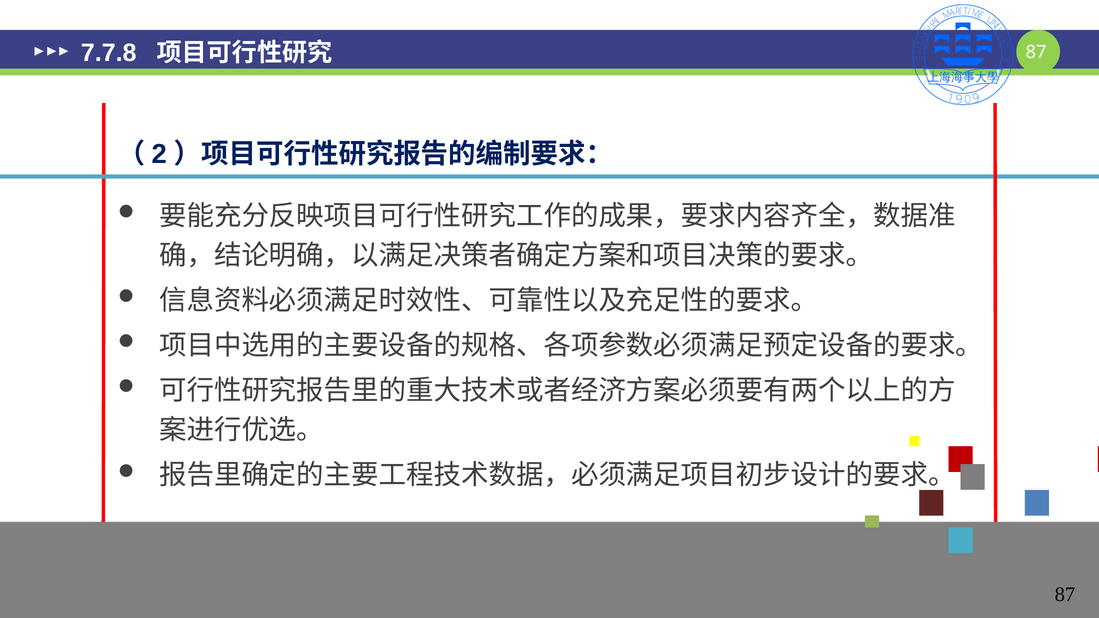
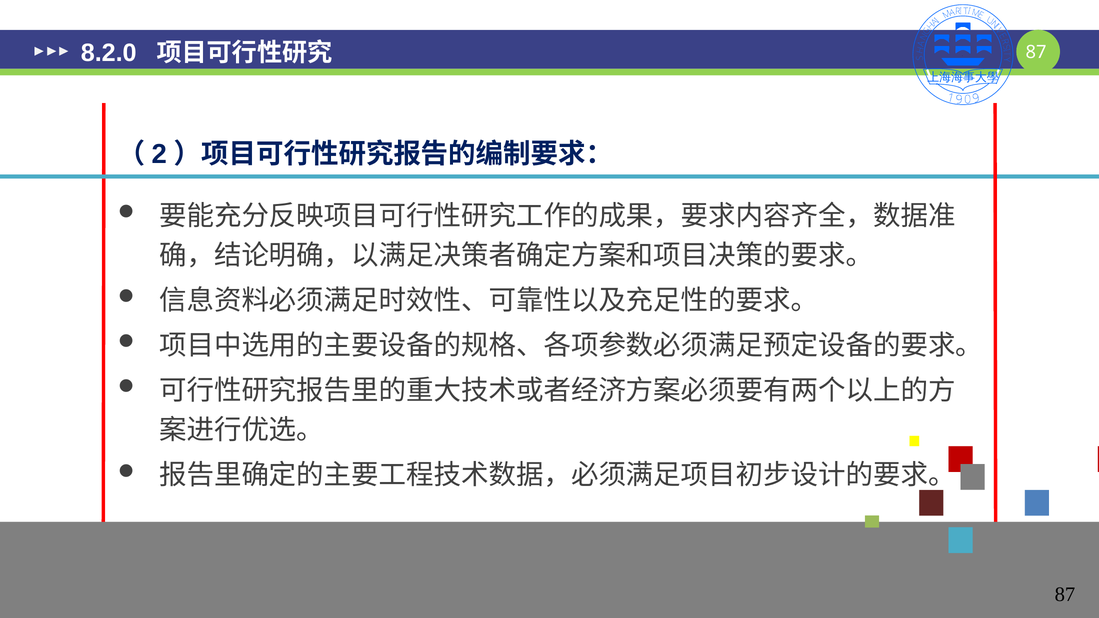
7.7.8: 7.7.8 -> 8.2.0
